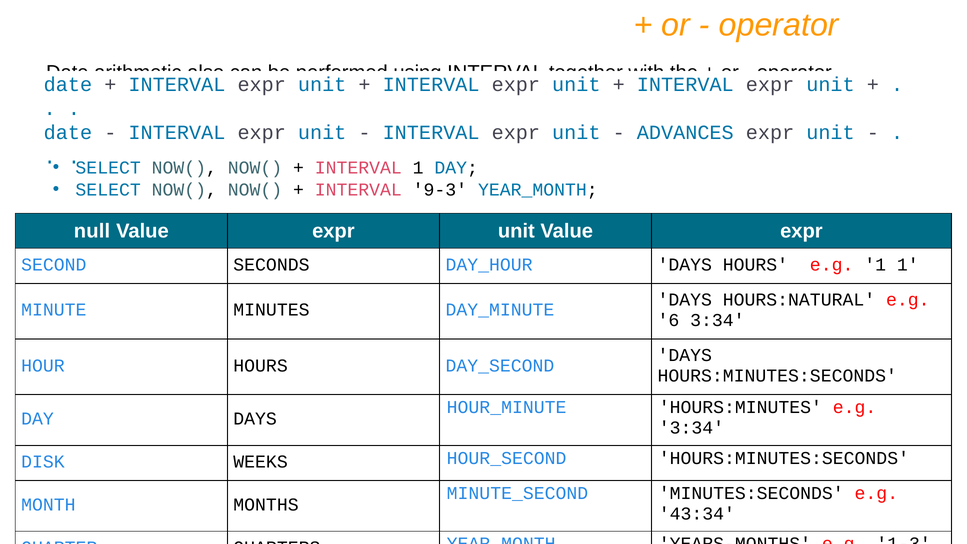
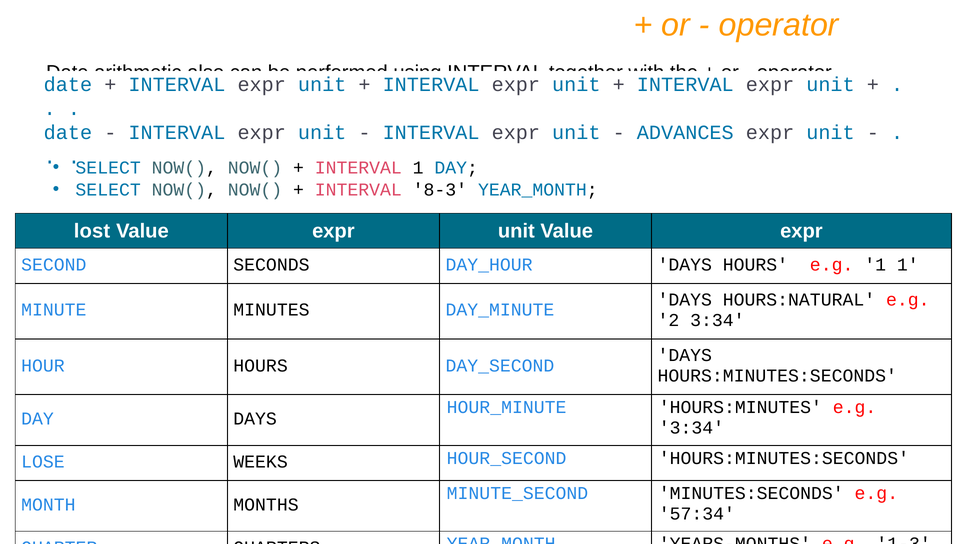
9-3: 9-3 -> 8-3
null: null -> lost
6: 6 -> 2
DISK: DISK -> LOSE
43:34: 43:34 -> 57:34
